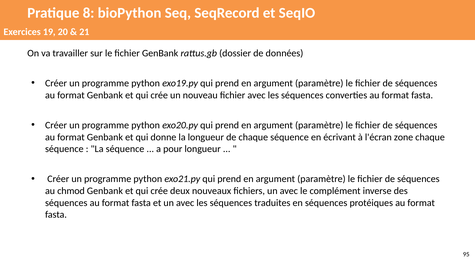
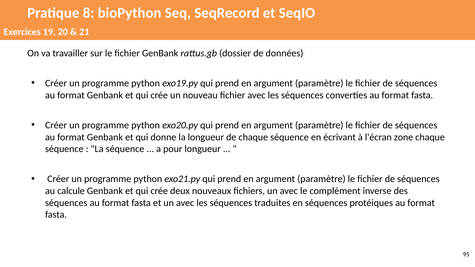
chmod: chmod -> calcule
